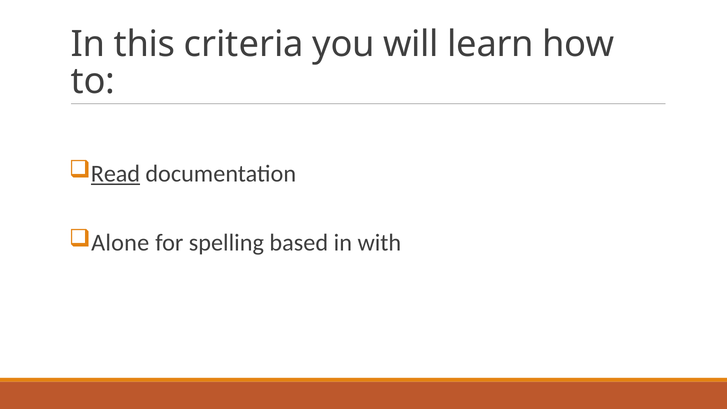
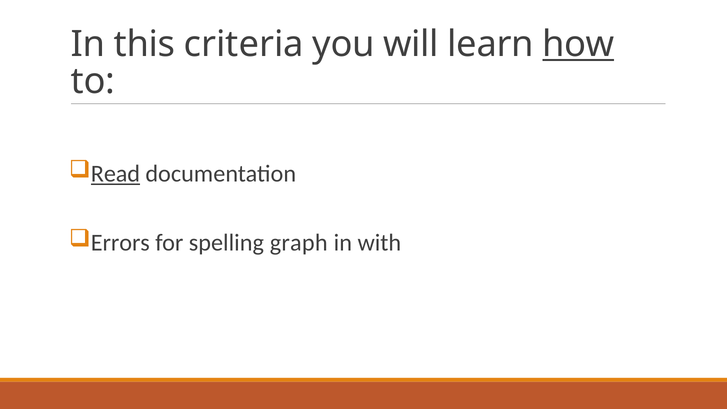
how underline: none -> present
Alone: Alone -> Errors
based: based -> graph
